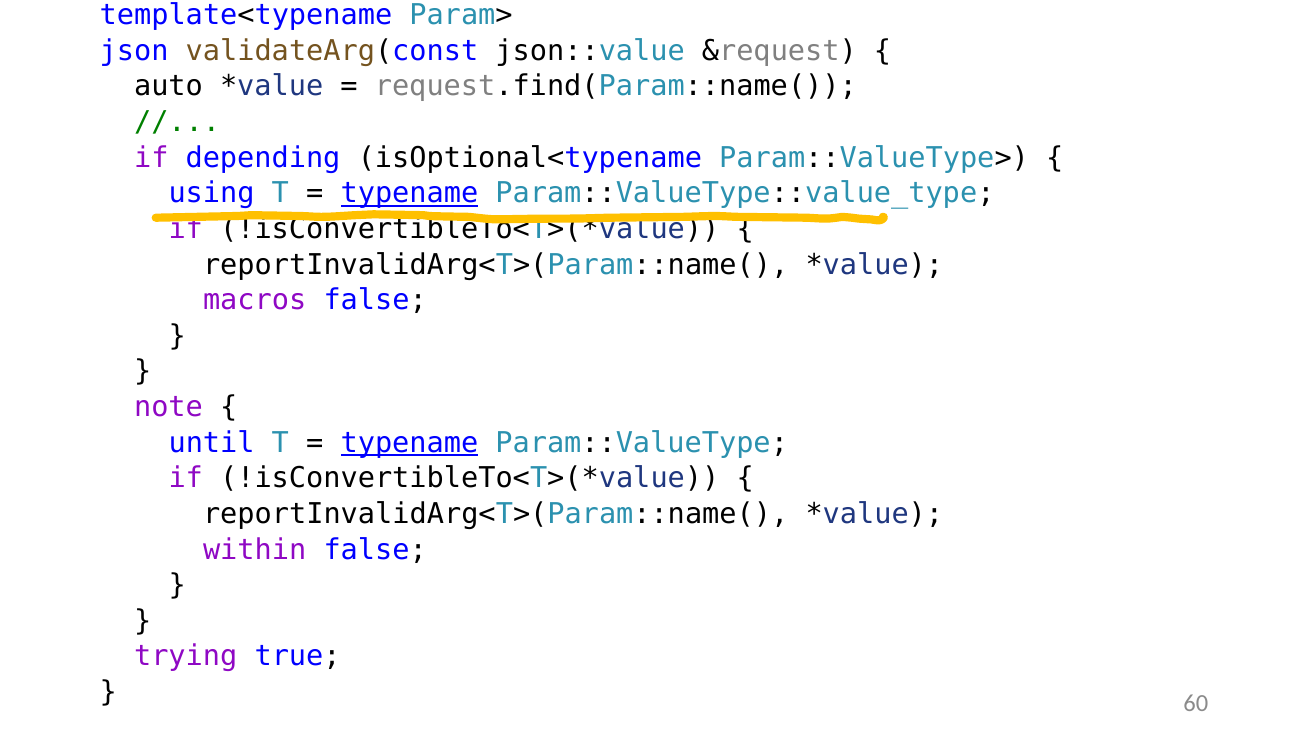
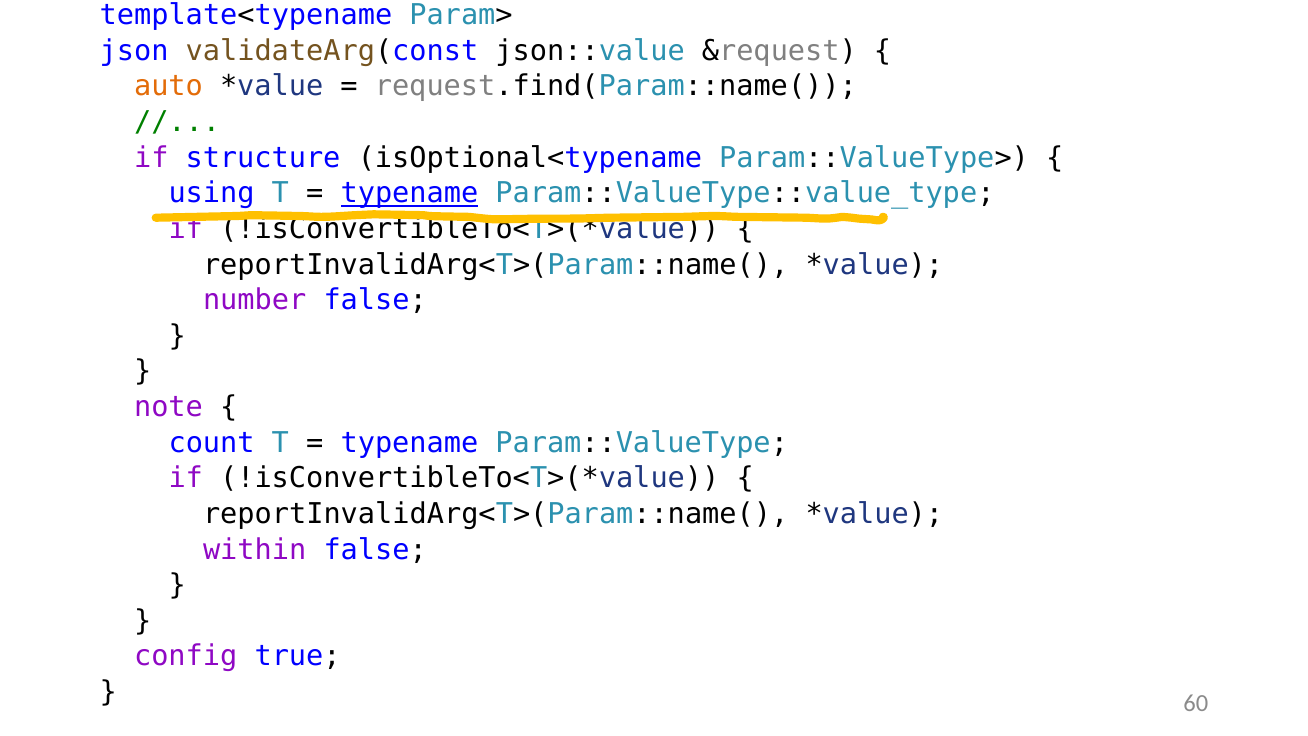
auto colour: black -> orange
depending: depending -> structure
macros: macros -> number
until: until -> count
typename at (409, 443) underline: present -> none
trying: trying -> config
